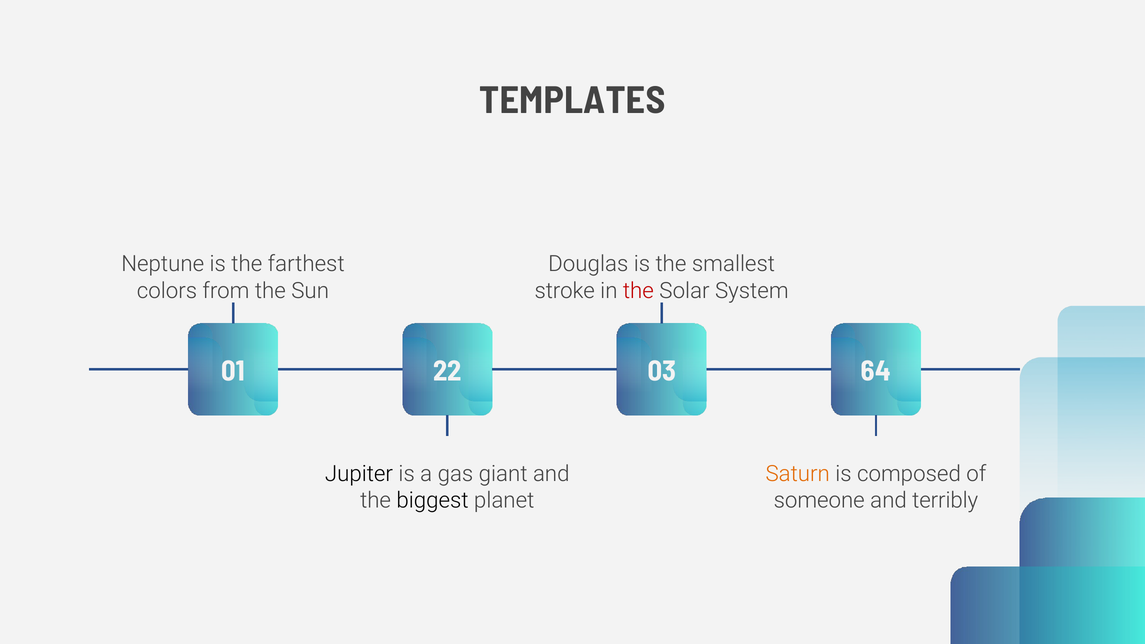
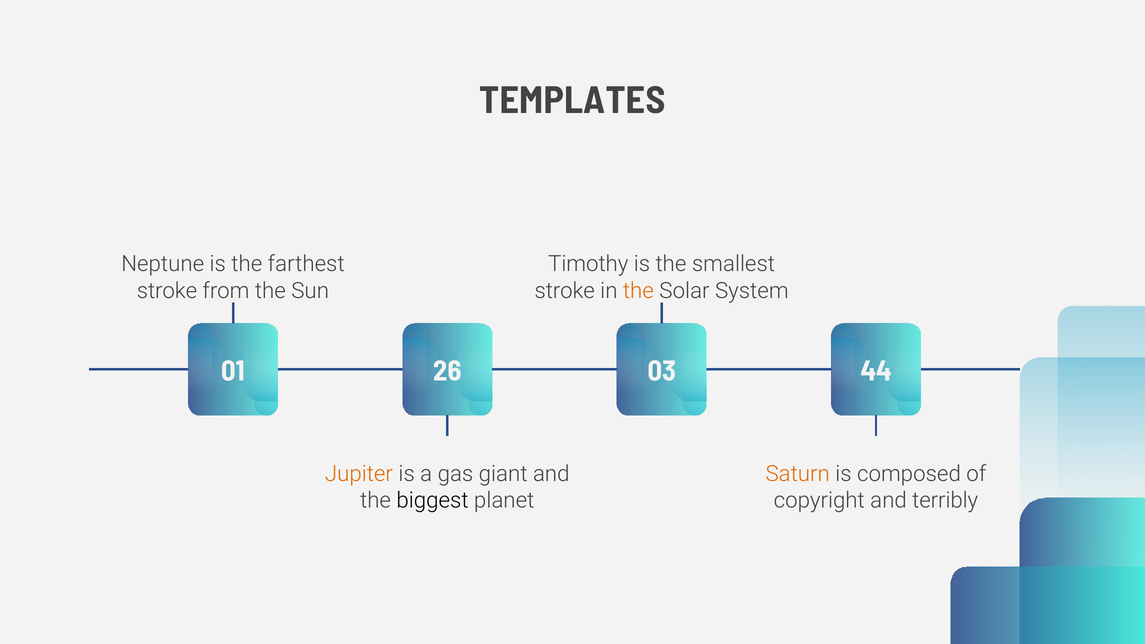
Douglas: Douglas -> Timothy
colors at (167, 291): colors -> stroke
the at (638, 291) colour: red -> orange
22: 22 -> 26
64: 64 -> 44
Jupiter colour: black -> orange
someone: someone -> copyright
